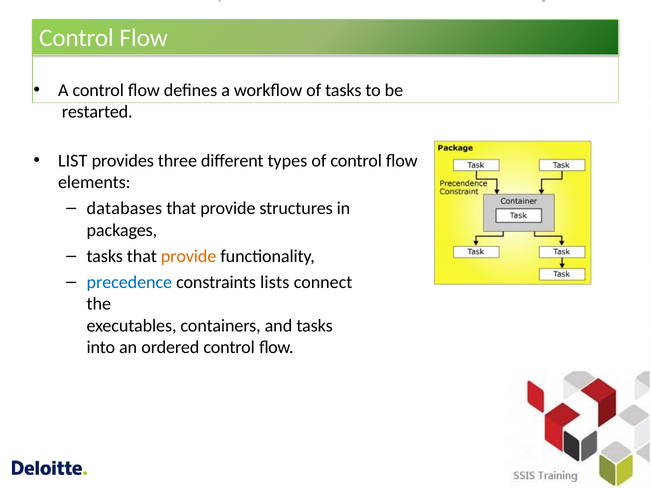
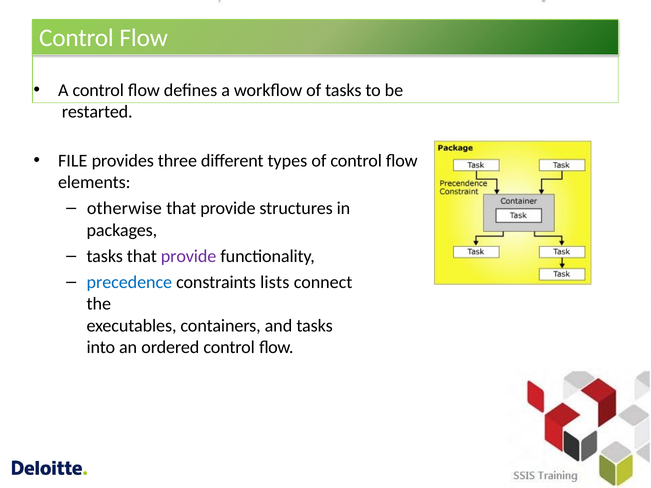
LIST: LIST -> FILE
databases: databases -> otherwise
provide at (189, 256) colour: orange -> purple
